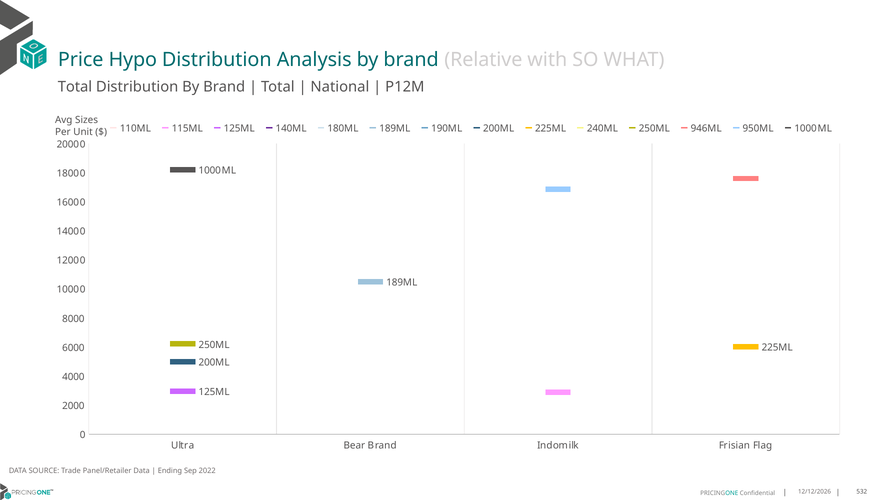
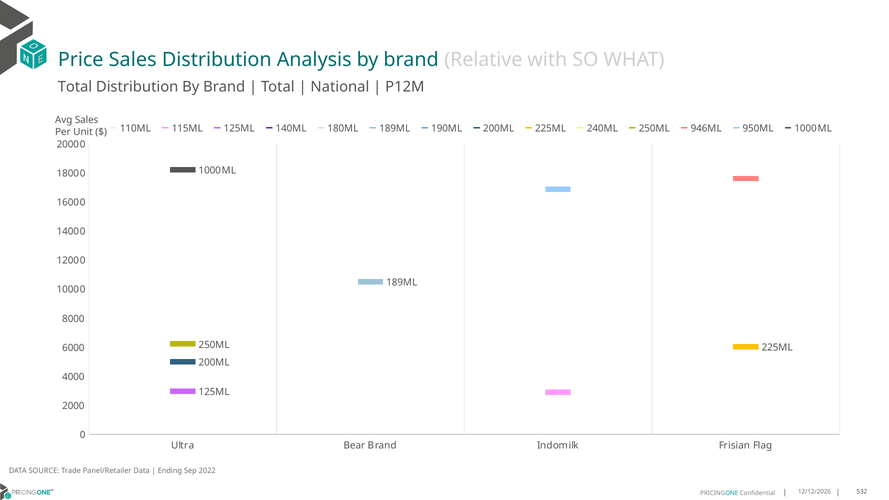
Price Hypo: Hypo -> Sales
Avg Sizes: Sizes -> Sales
